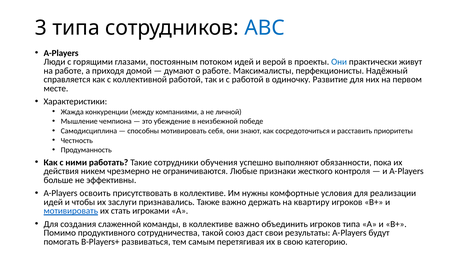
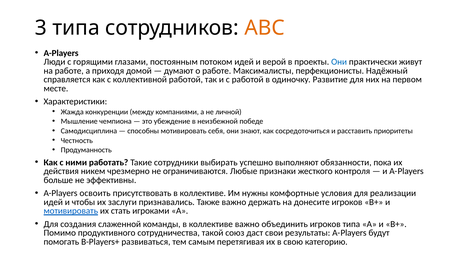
ABC colour: blue -> orange
обучения: обучения -> выбирать
квартиру: квартиру -> донесите
